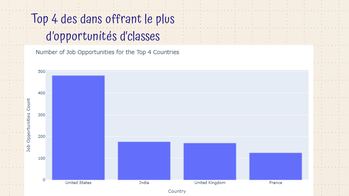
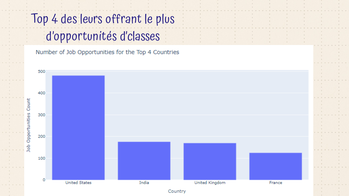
dans: dans -> leurs
